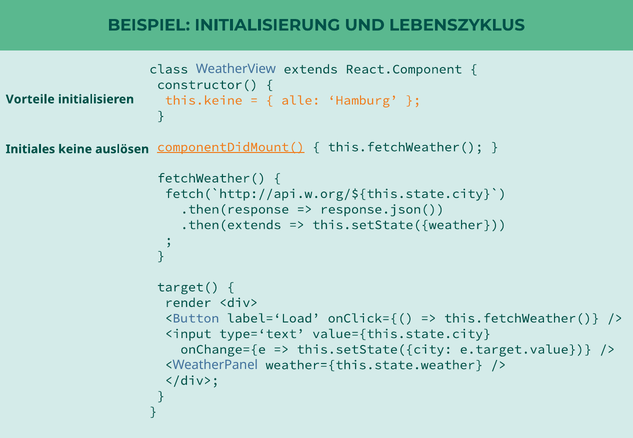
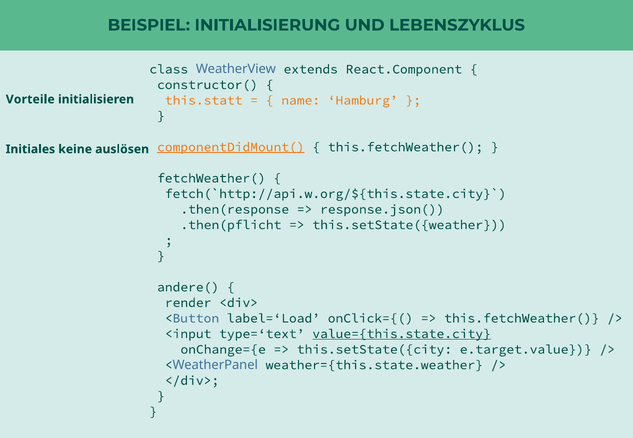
this.keine: this.keine -> this.statt
alle: alle -> name
.then(extends: .then(extends -> .then(pflicht
target(: target( -> andere(
value={this.state.city underline: none -> present
